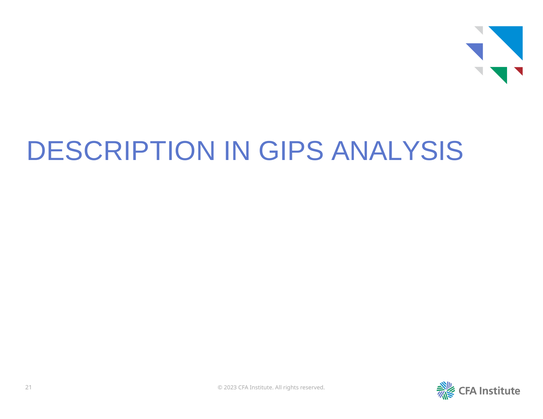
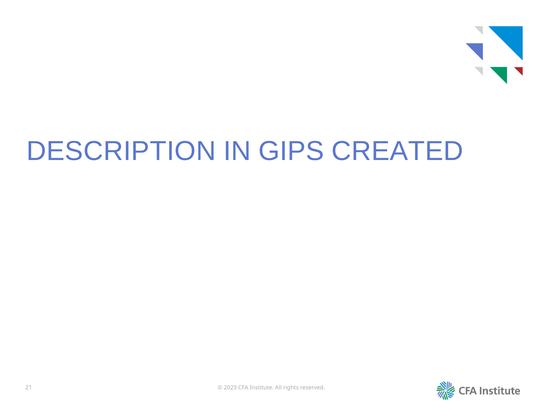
ANALYSIS: ANALYSIS -> CREATED
